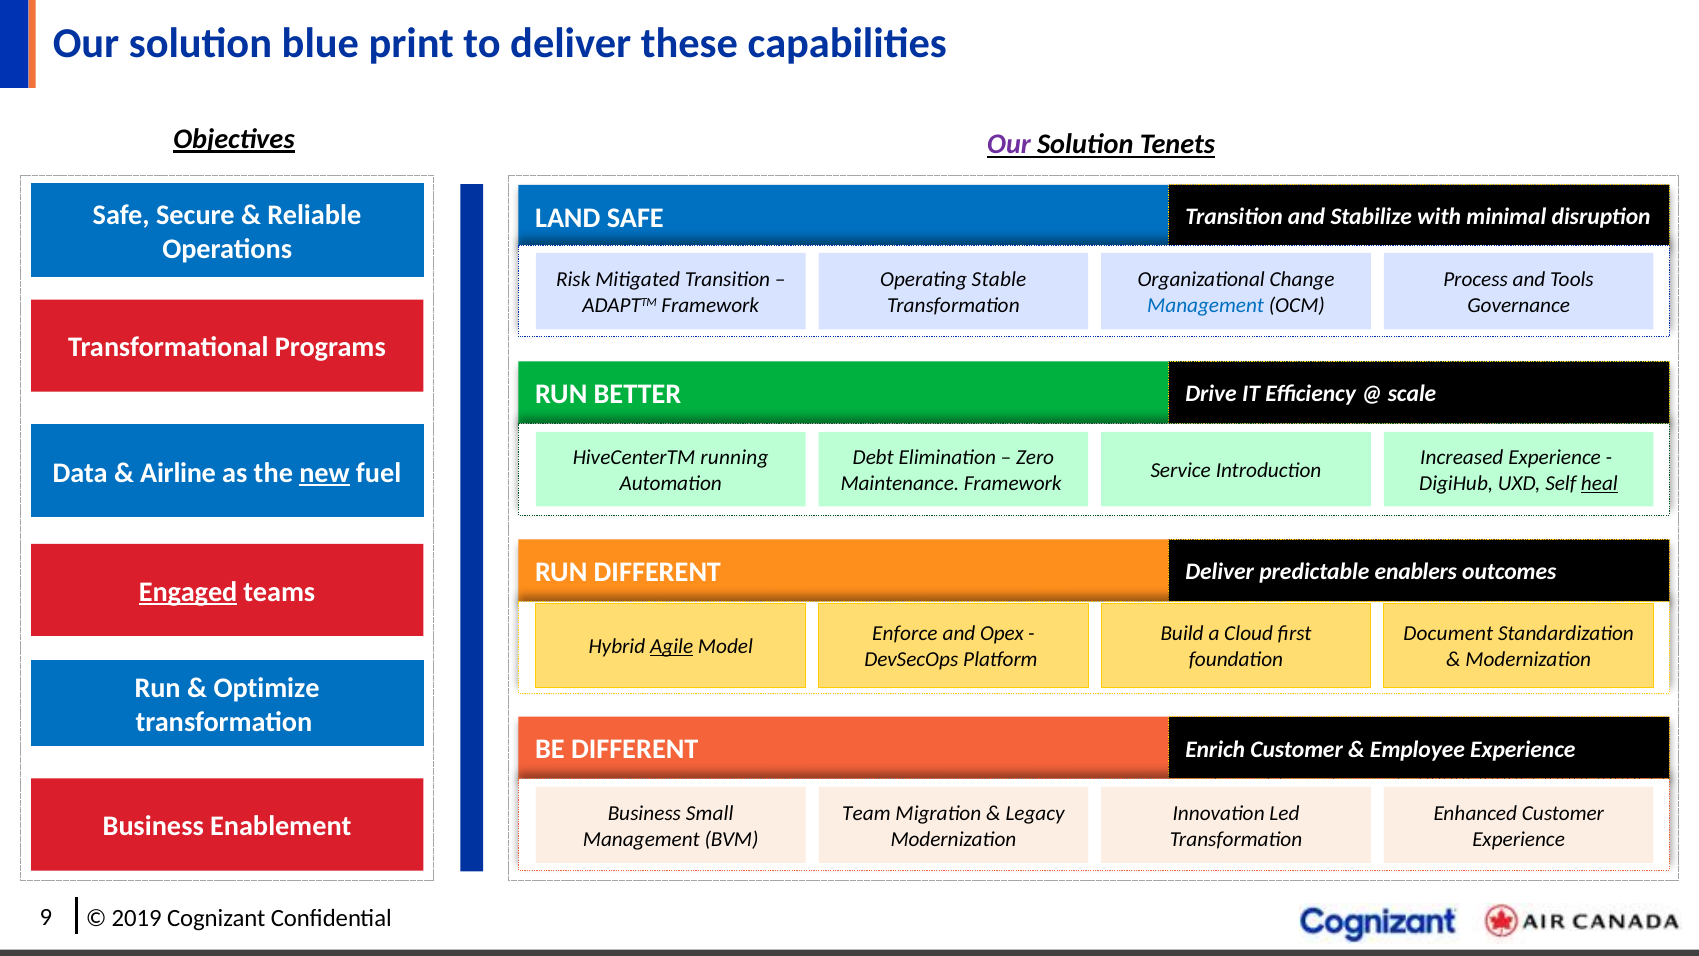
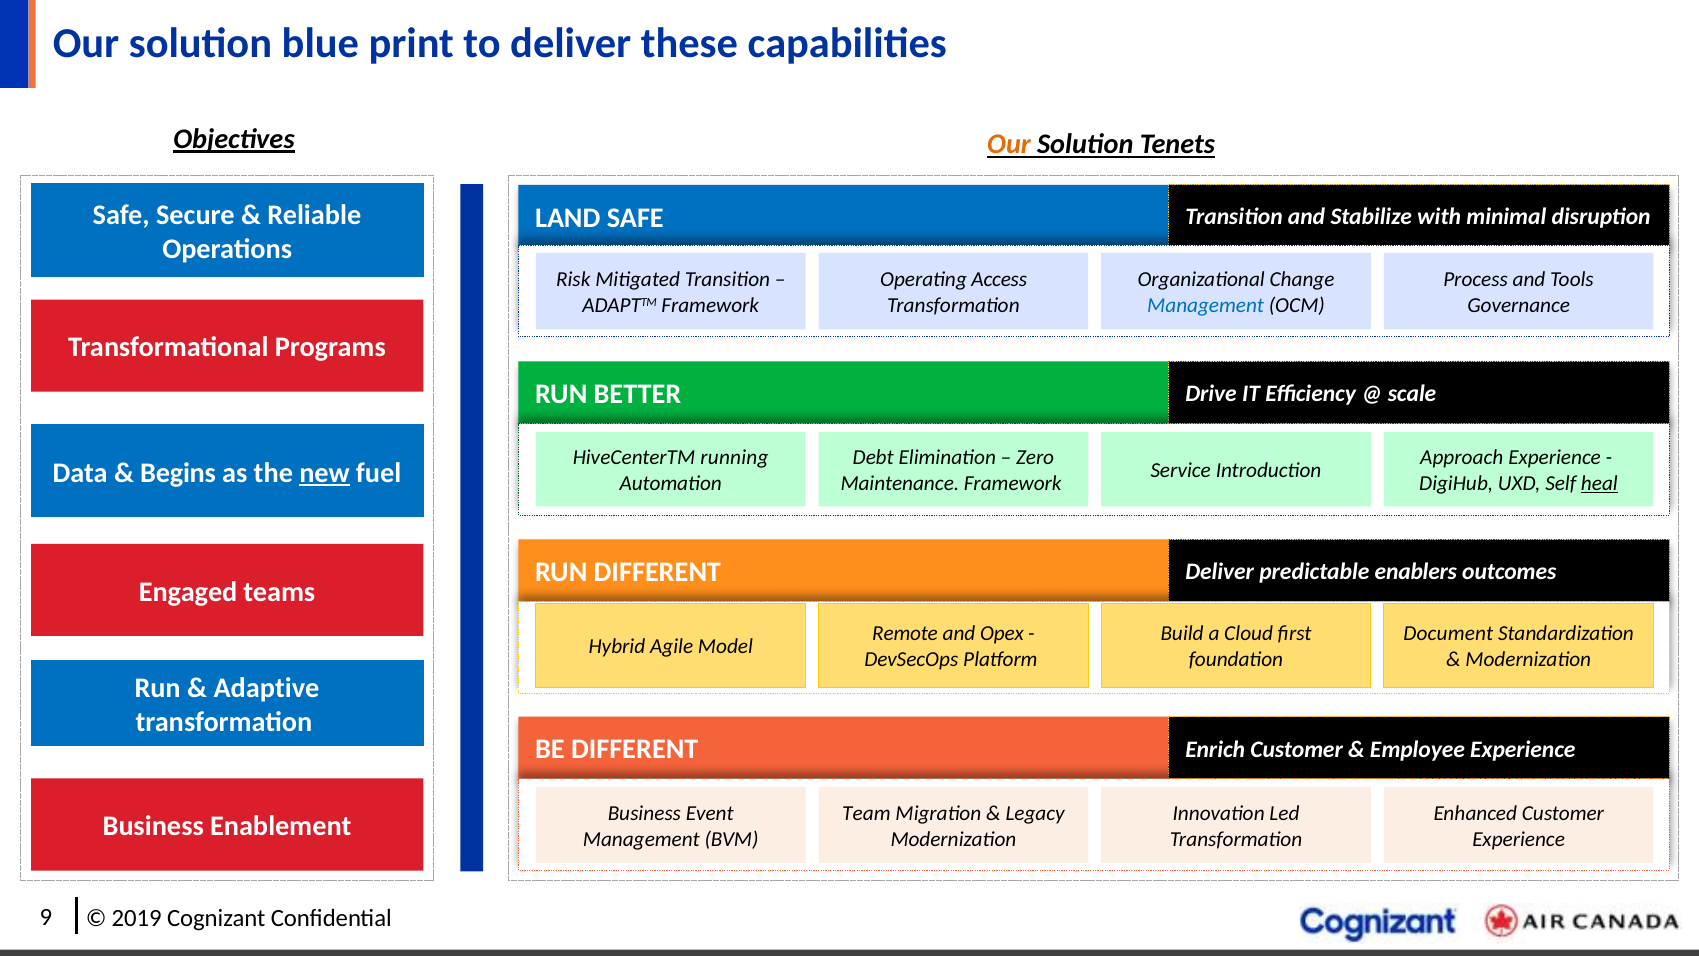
Our at (1009, 145) colour: purple -> orange
Stable: Stable -> Access
Increased: Increased -> Approach
Airline: Airline -> Begins
Engaged underline: present -> none
Enforce: Enforce -> Remote
Agile underline: present -> none
Optimize: Optimize -> Adaptive
Small: Small -> Event
